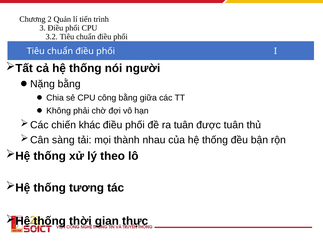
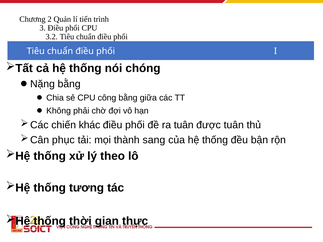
người: người -> chóng
sàng: sàng -> phục
nhau: nhau -> sang
